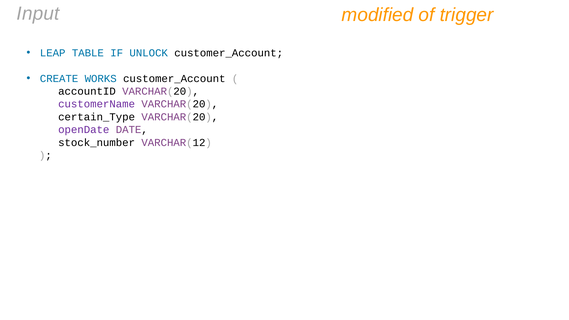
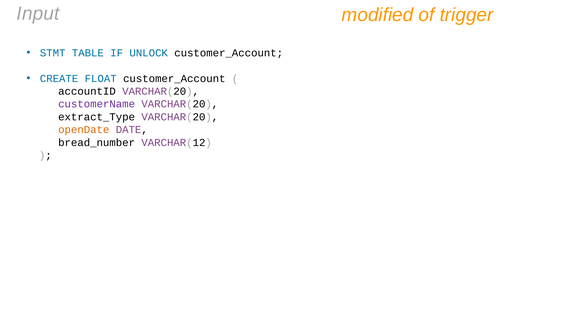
LEAP: LEAP -> STMT
WORKS: WORKS -> FLOAT
certain_Type: certain_Type -> extract_Type
openDate colour: purple -> orange
stock_number: stock_number -> bread_number
